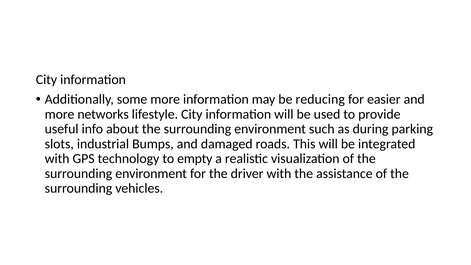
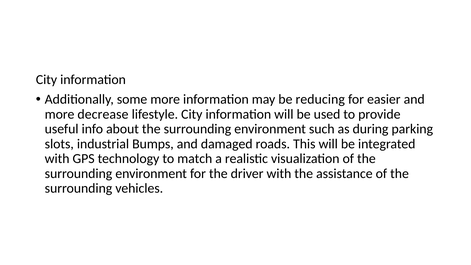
networks: networks -> decrease
empty: empty -> match
